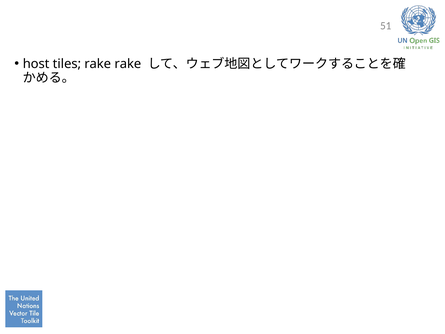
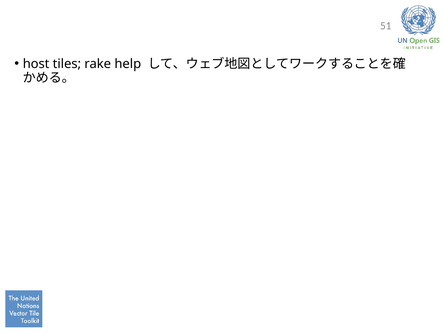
rake rake: rake -> help
